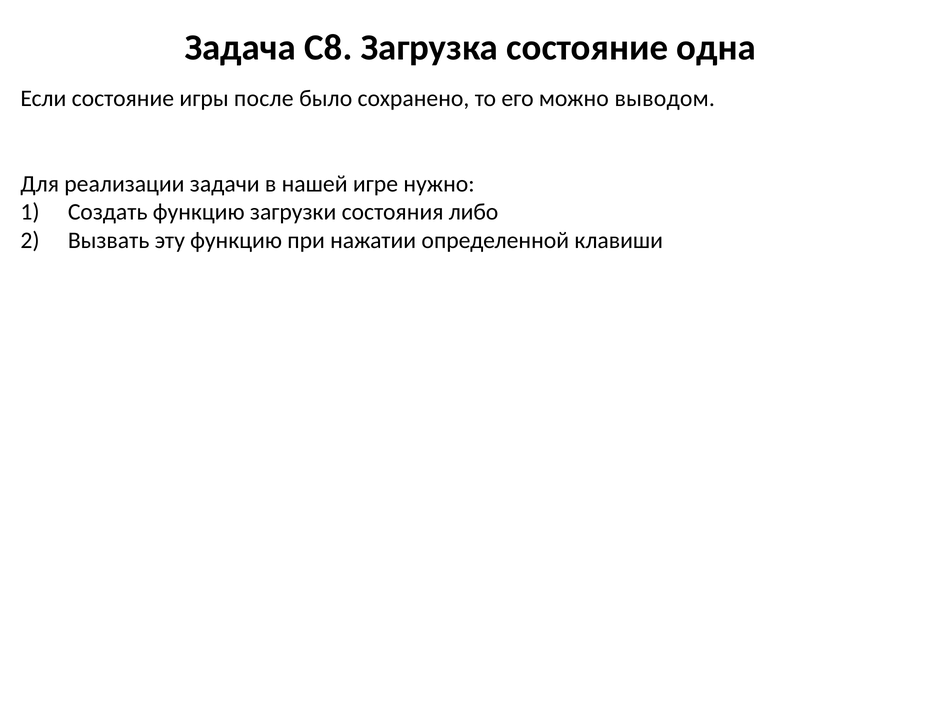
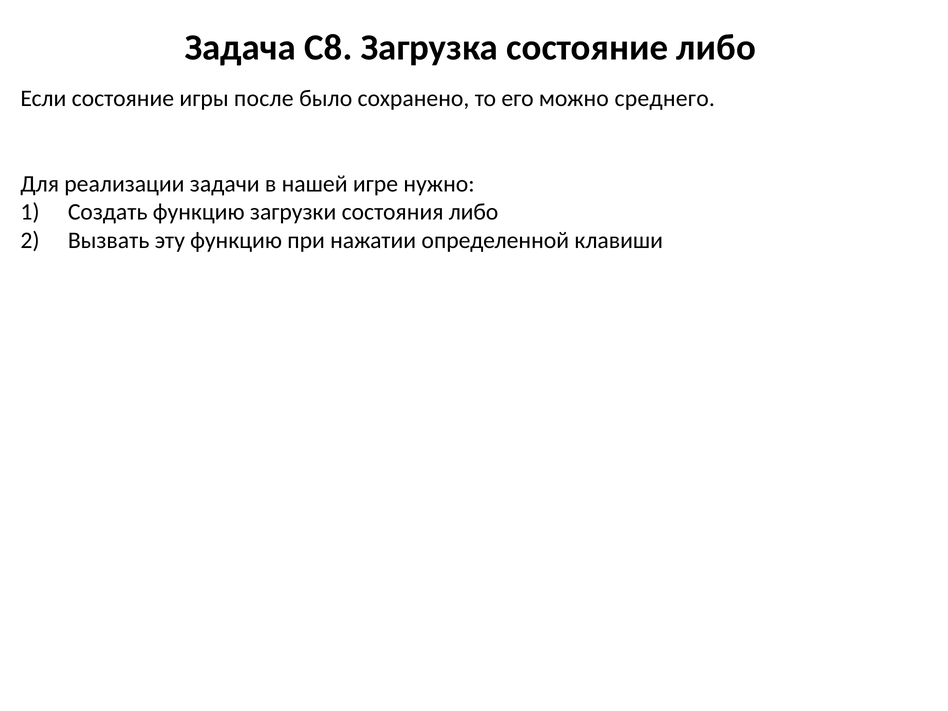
состояние одна: одна -> либо
выводом: выводом -> среднего
